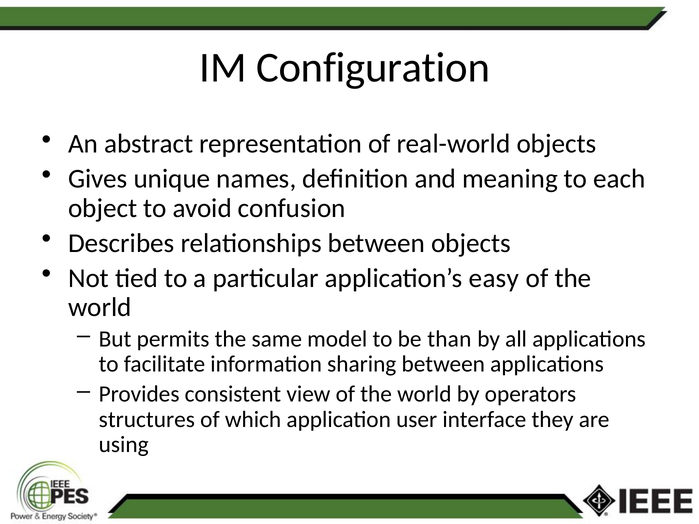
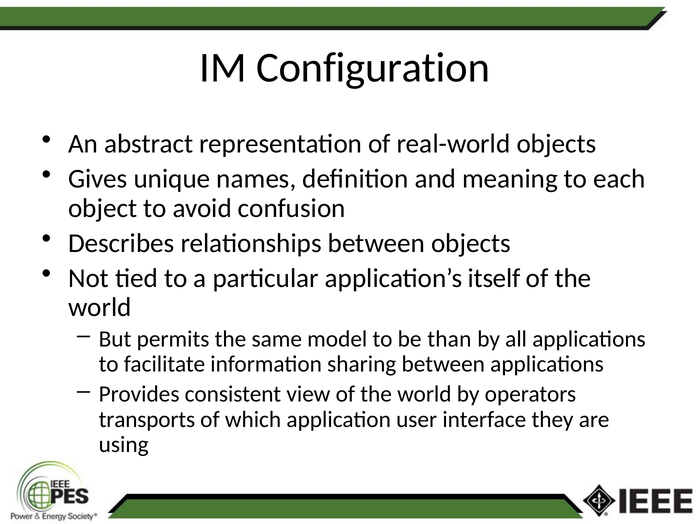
easy: easy -> itself
structures: structures -> transports
